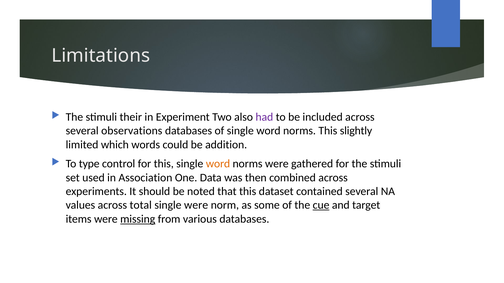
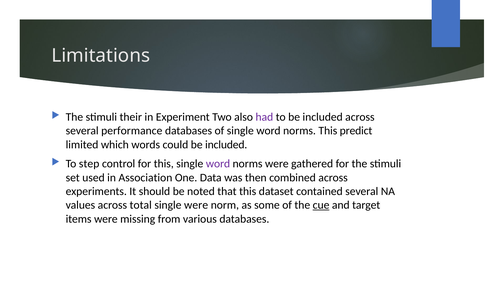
observations: observations -> performance
slightly: slightly -> predict
could be addition: addition -> included
type: type -> step
word at (218, 164) colour: orange -> purple
missing underline: present -> none
